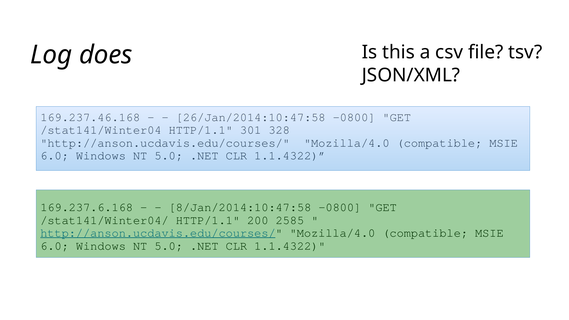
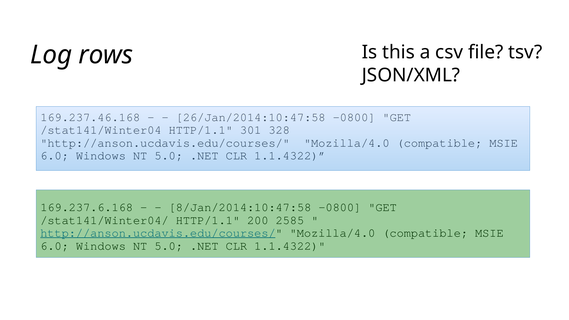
does: does -> rows
